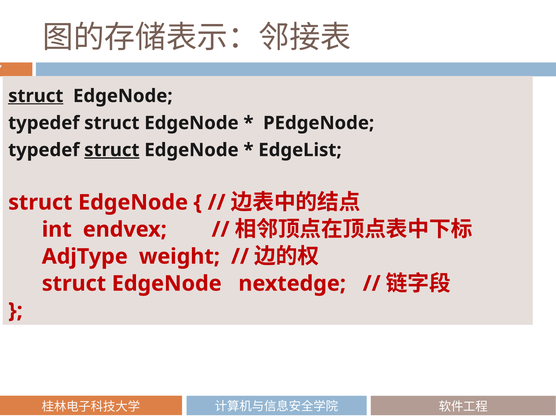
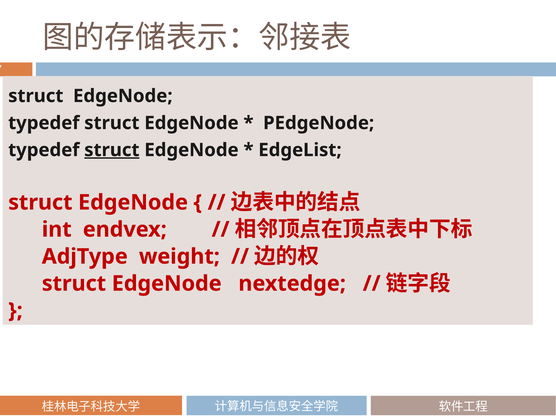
struct at (36, 96) underline: present -> none
